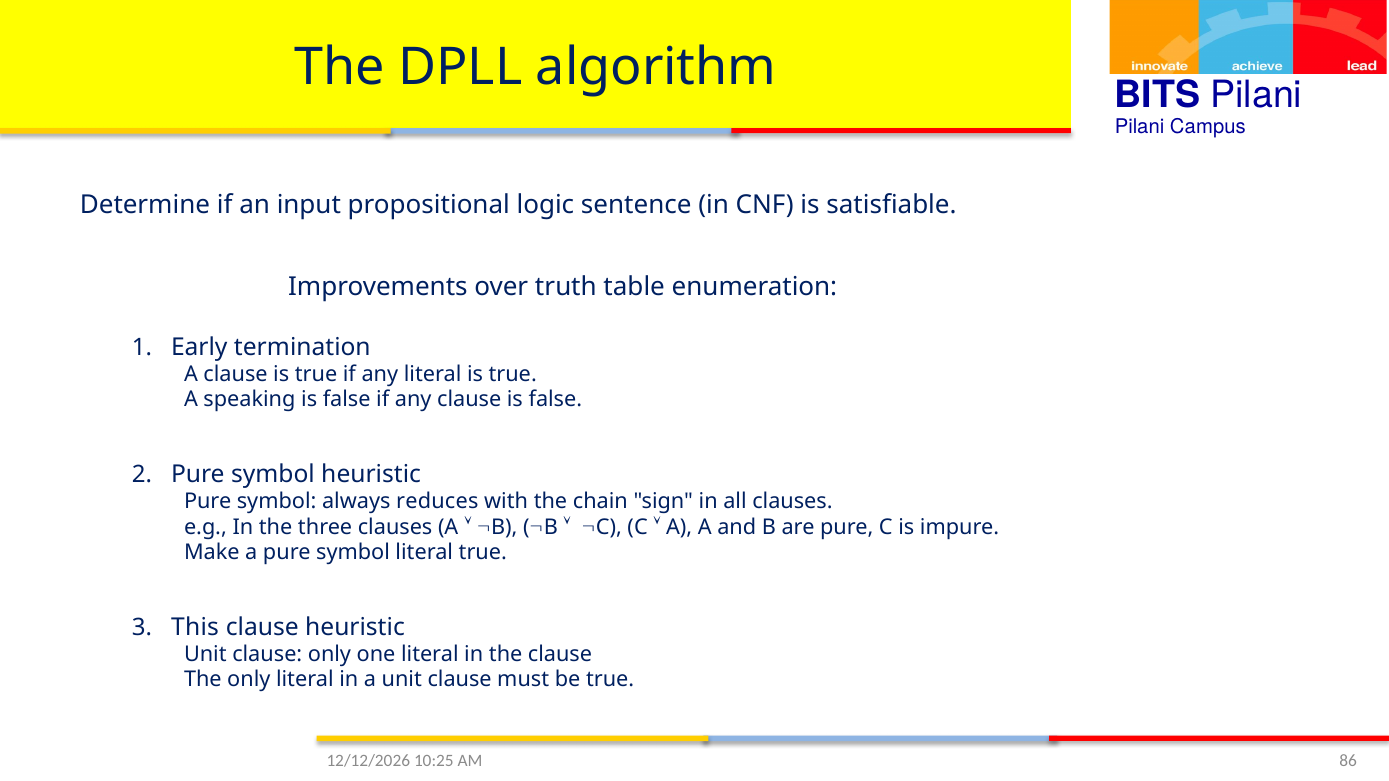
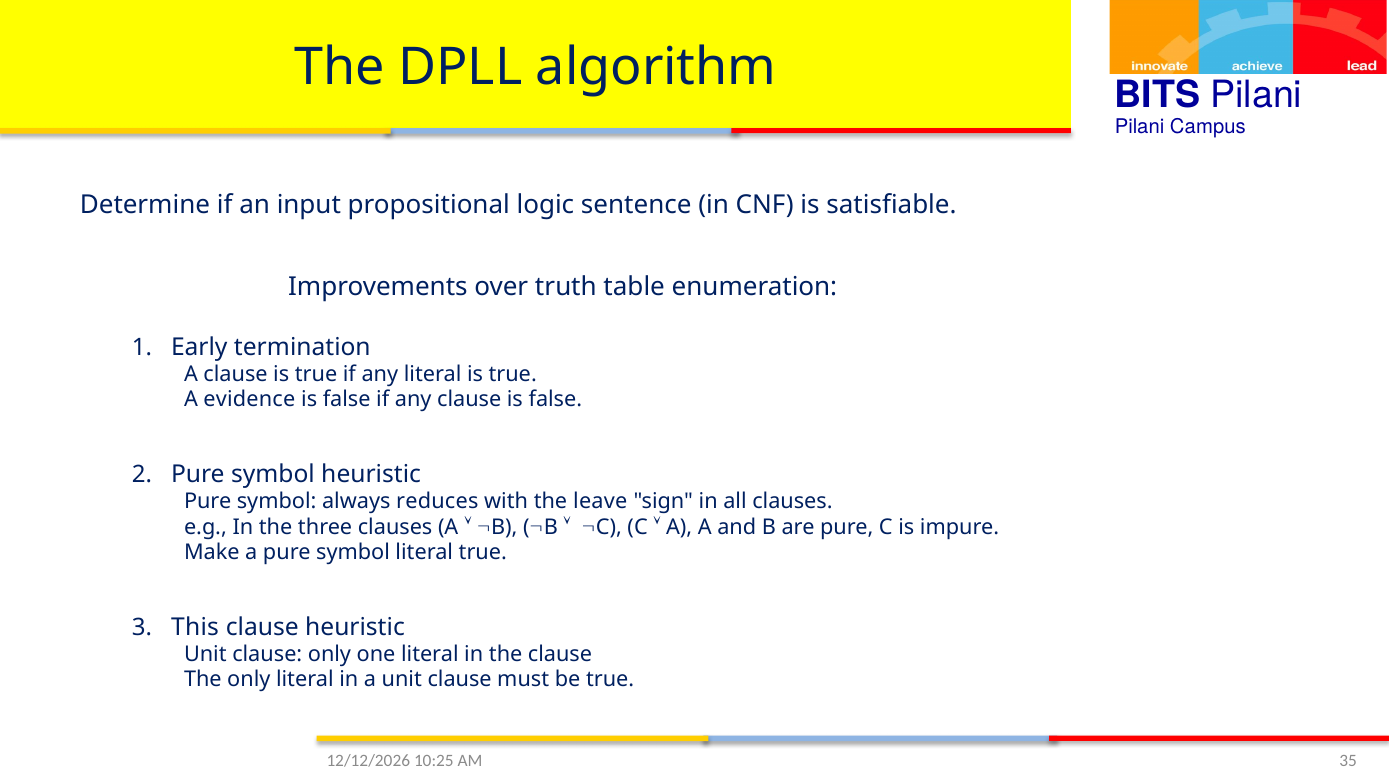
speaking: speaking -> evidence
chain: chain -> leave
86: 86 -> 35
